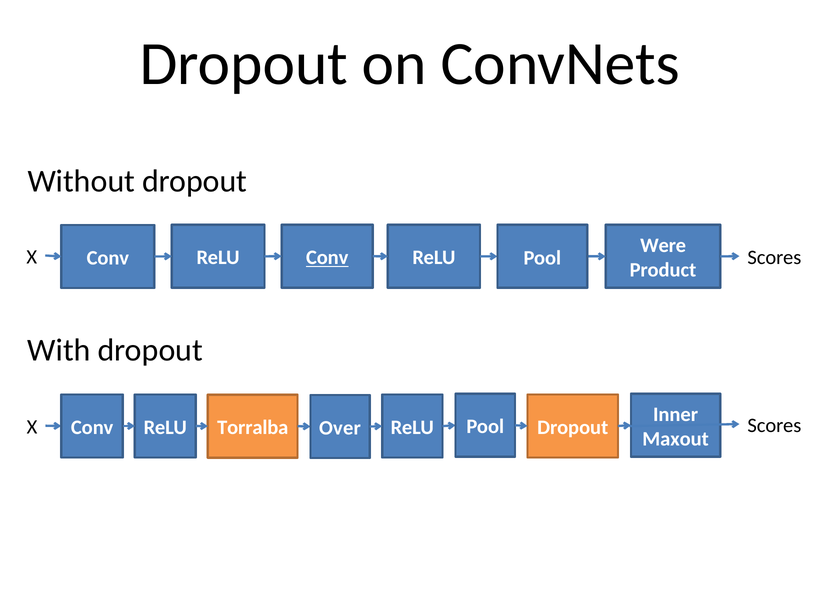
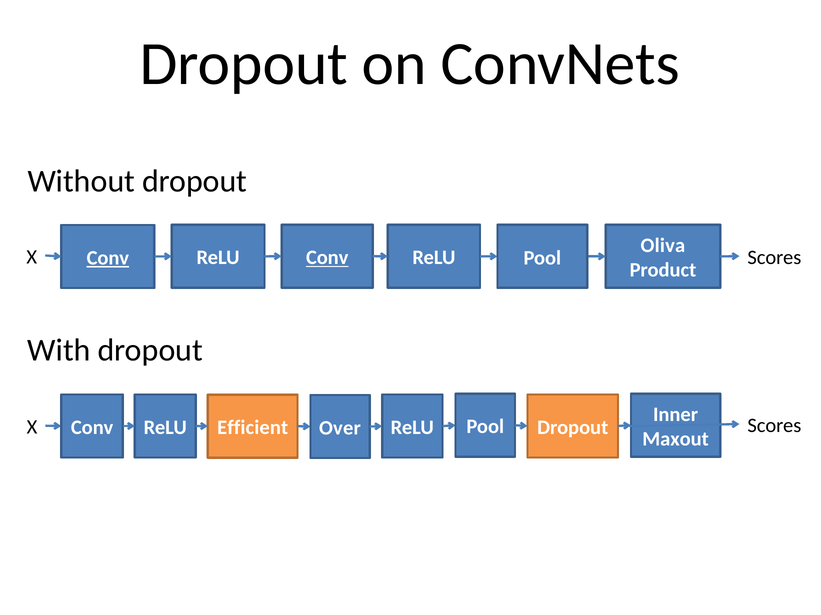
Were: Were -> Oliva
Conv at (108, 258) underline: none -> present
Torralba: Torralba -> Efficient
